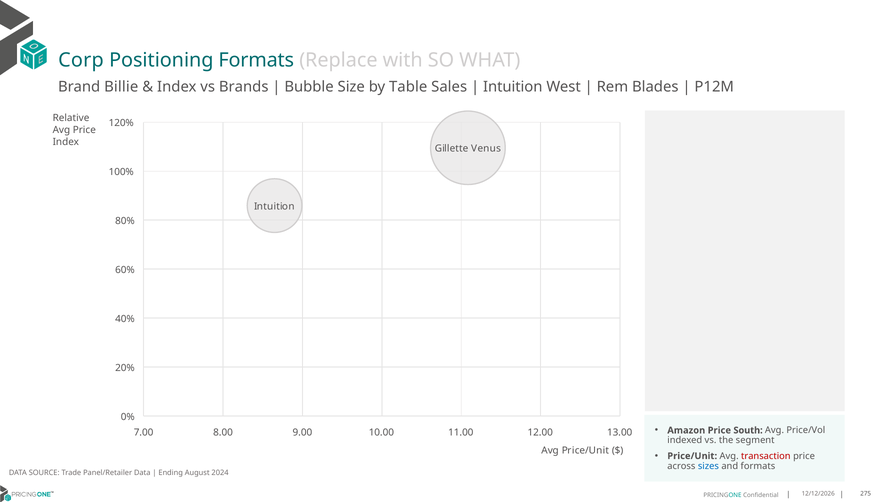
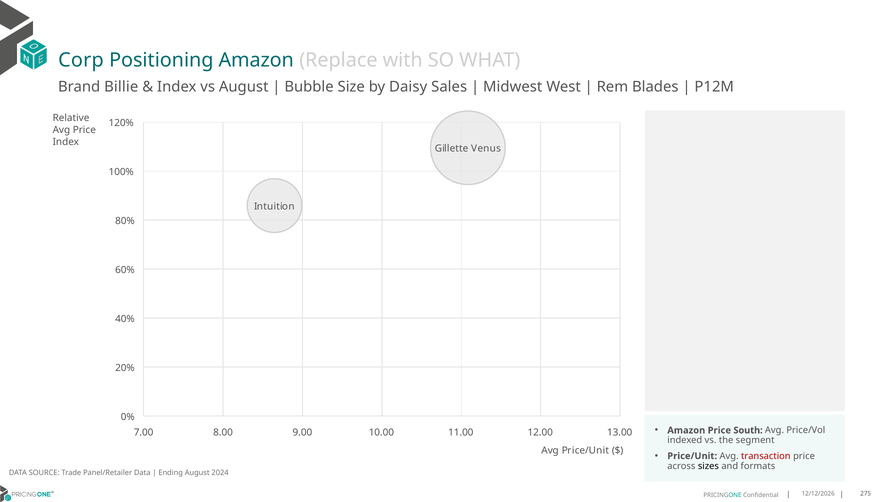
Positioning Formats: Formats -> Amazon
vs Brands: Brands -> August
Table: Table -> Daisy
Intuition at (513, 87): Intuition -> Midwest
sizes colour: blue -> black
